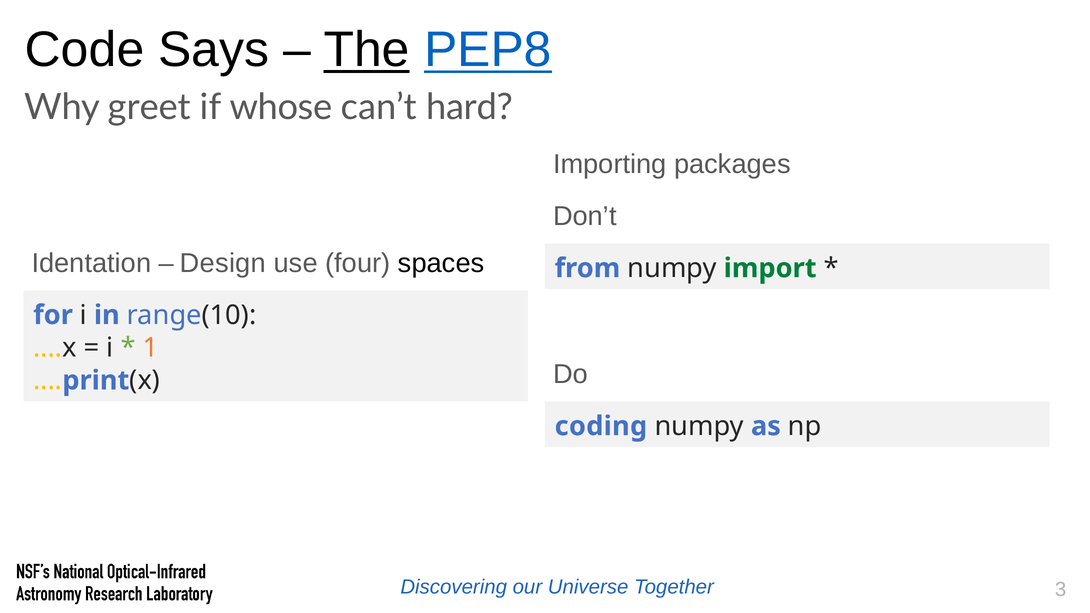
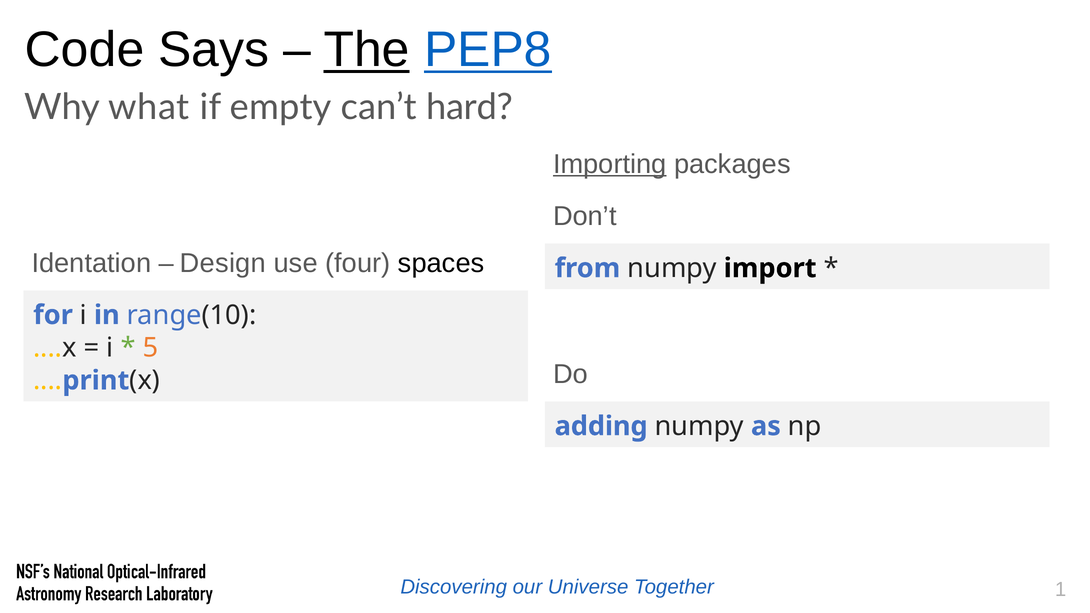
greet: greet -> what
whose: whose -> empty
Importing underline: none -> present
import colour: green -> black
1: 1 -> 5
coding: coding -> adding
3: 3 -> 1
